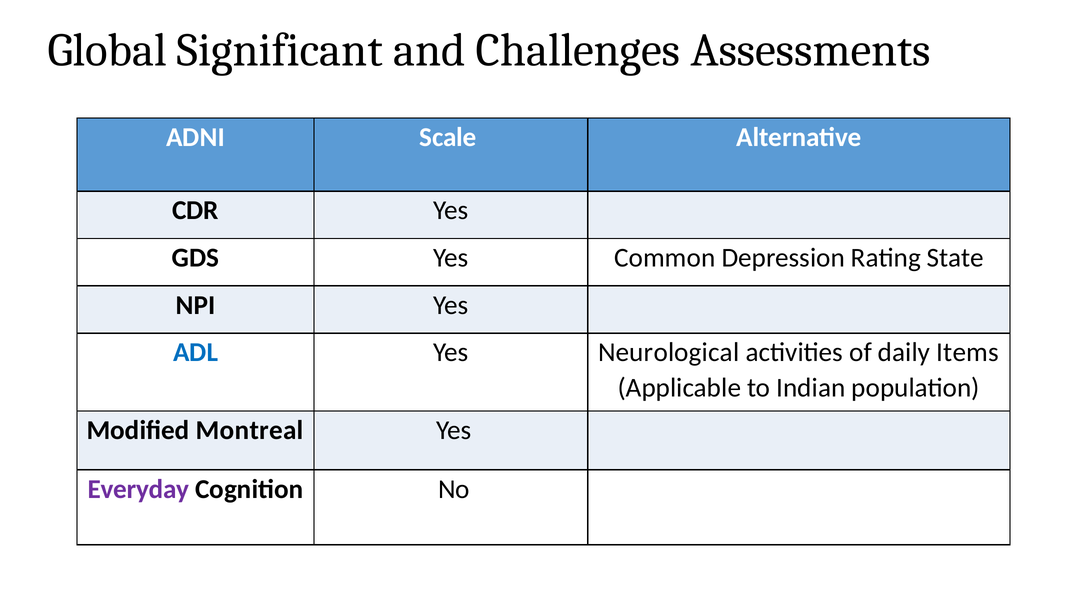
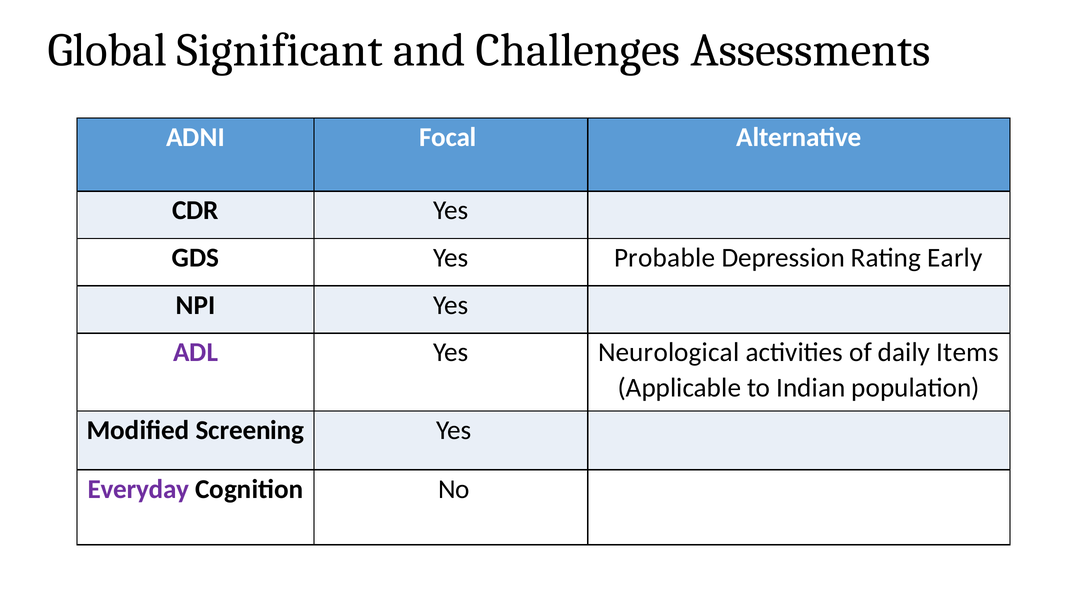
Scale: Scale -> Focal
Common: Common -> Probable
State: State -> Early
ADL colour: blue -> purple
Montreal: Montreal -> Screening
